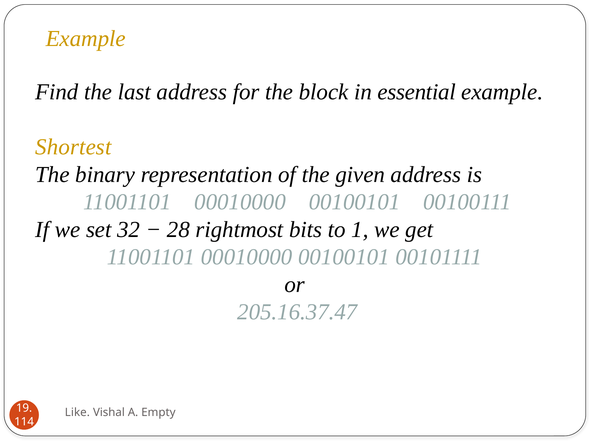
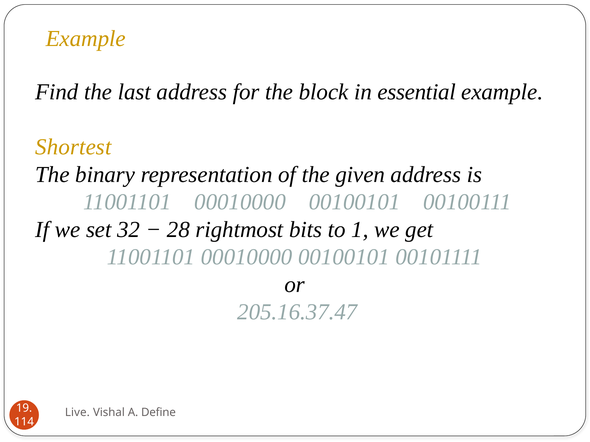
Like: Like -> Live
Empty: Empty -> Define
